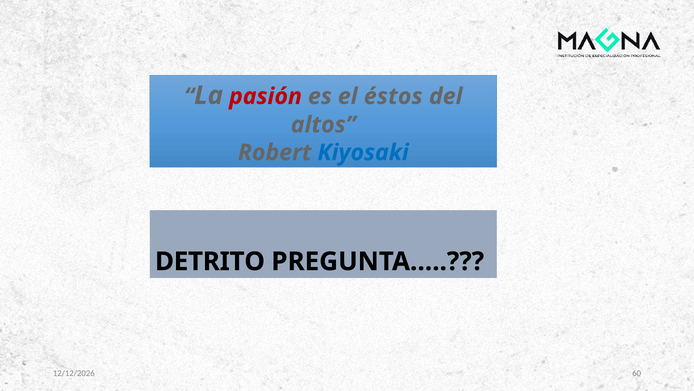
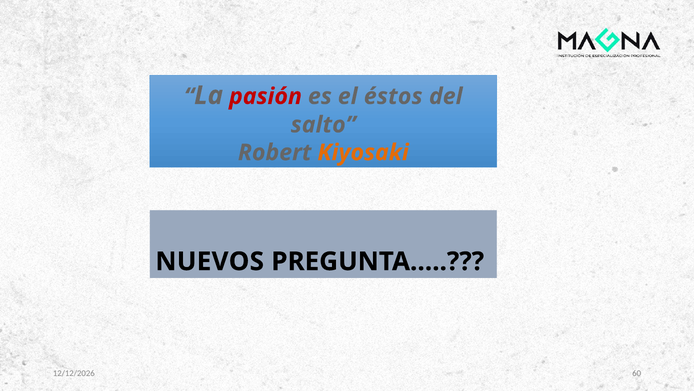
altos: altos -> salto
Kiyosaki colour: blue -> orange
DETRITO: DETRITO -> NUEVOS
